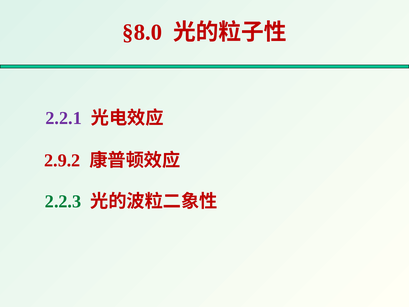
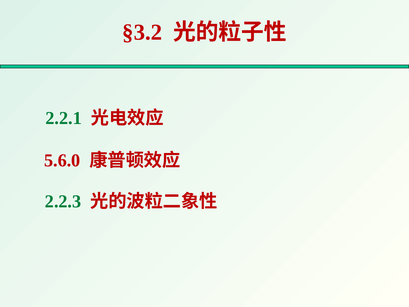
§8.0: §8.0 -> §3.2
2.2.1 colour: purple -> green
2.9.2: 2.9.2 -> 5.6.0
